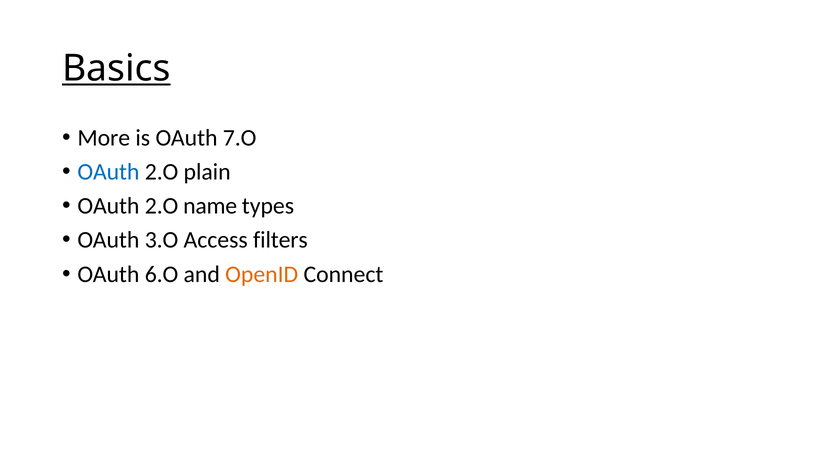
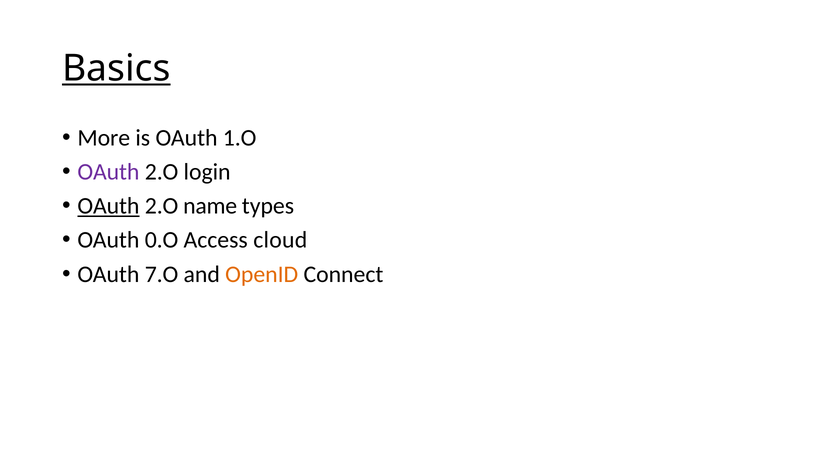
7.O: 7.O -> 1.O
OAuth at (108, 172) colour: blue -> purple
plain: plain -> login
OAuth at (108, 206) underline: none -> present
3.O: 3.O -> 0.O
filters: filters -> cloud
6.O: 6.O -> 7.O
